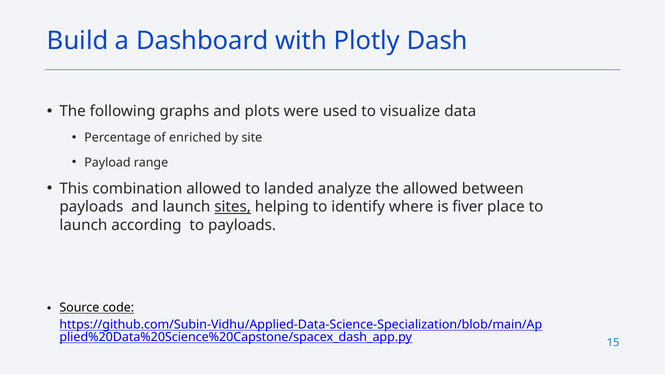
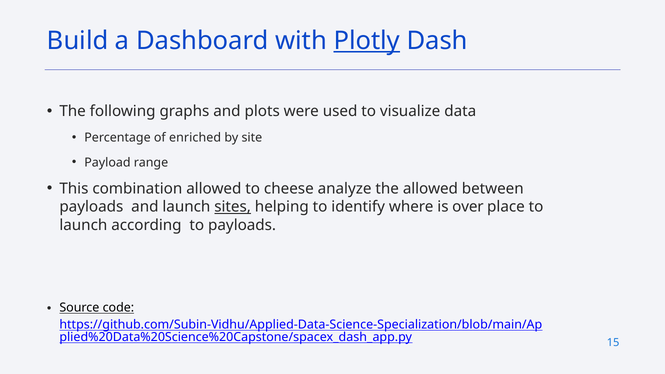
Plotly underline: none -> present
landed: landed -> cheese
fiver: fiver -> over
